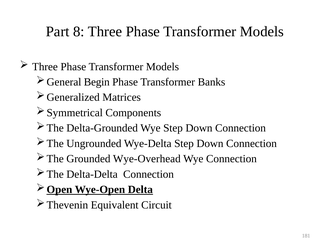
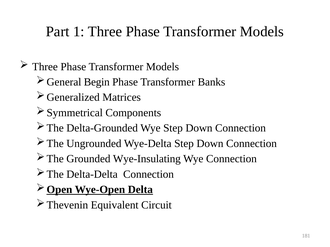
8: 8 -> 1
Wye-Overhead: Wye-Overhead -> Wye-Insulating
